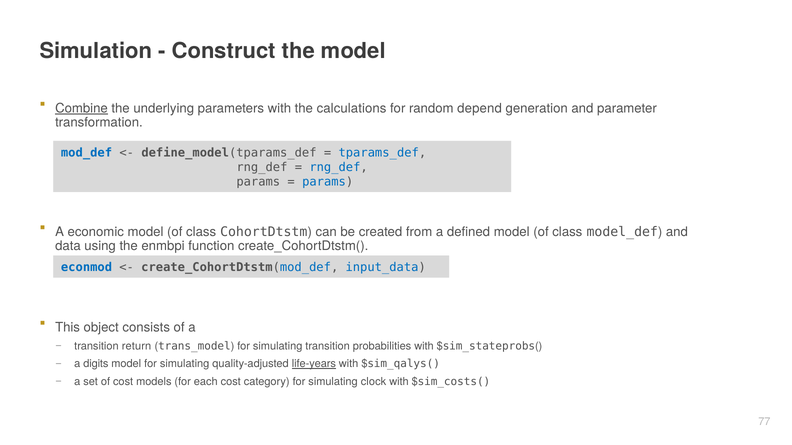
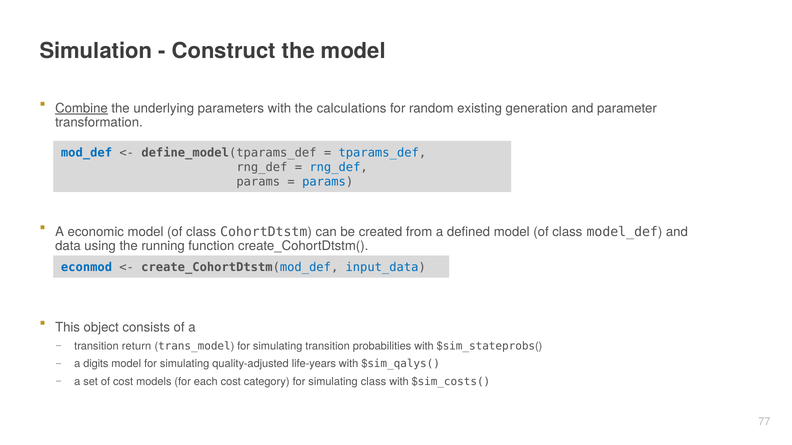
depend: depend -> existing
enmbpi: enmbpi -> running
life-years underline: present -> none
simulating clock: clock -> class
